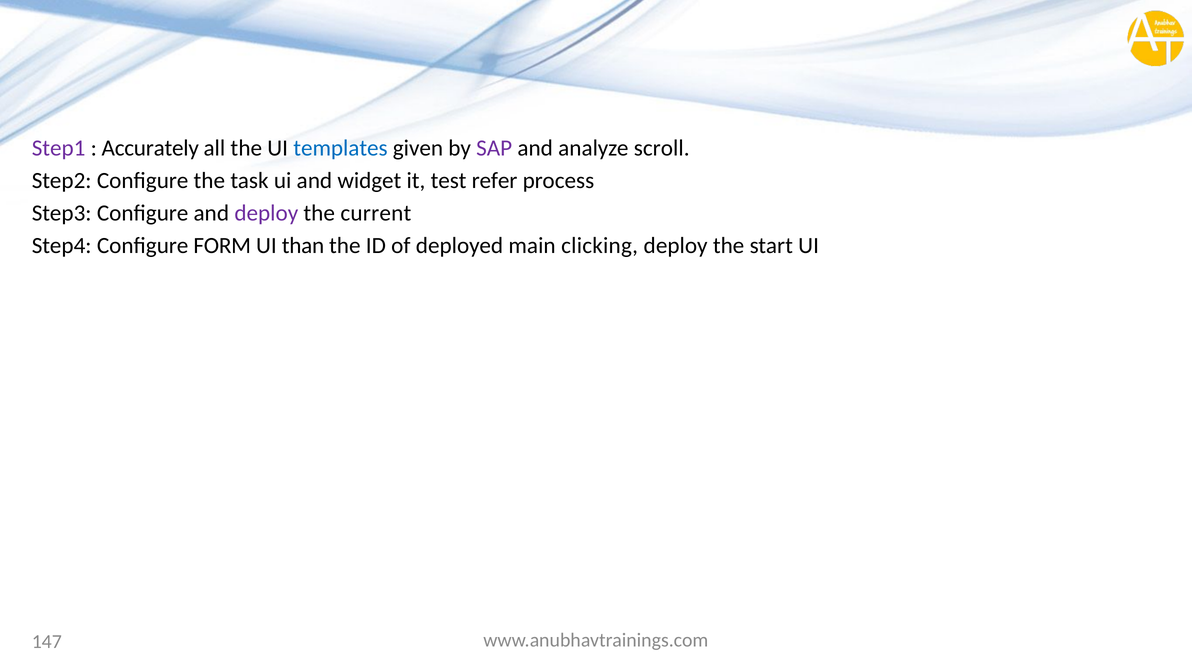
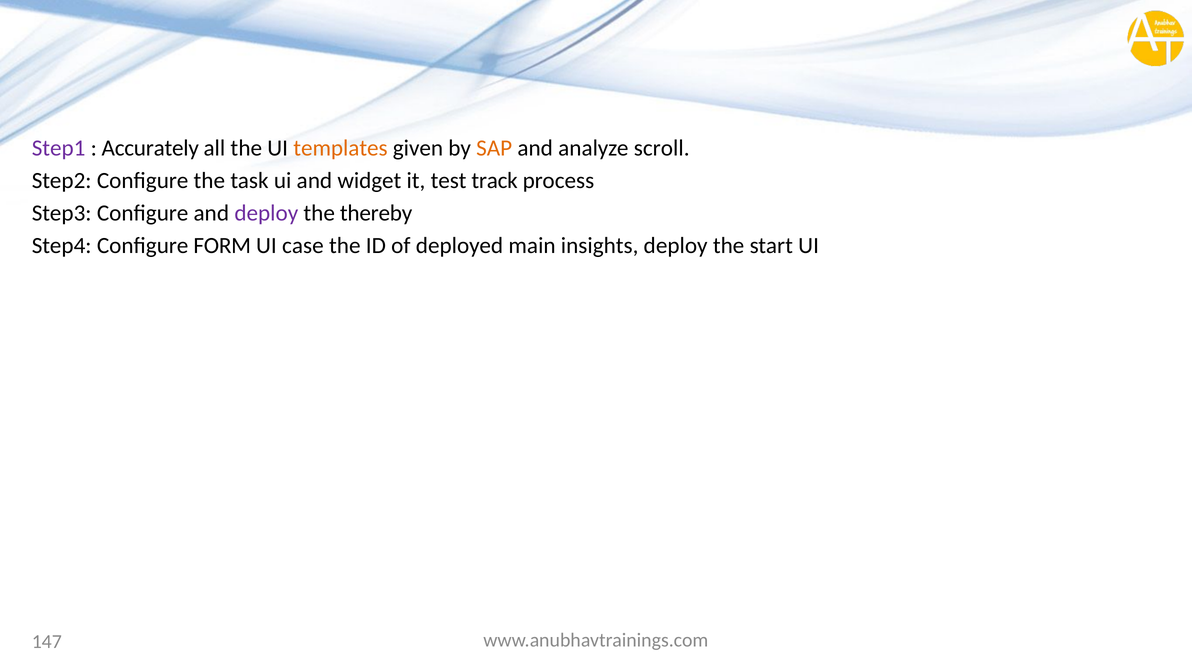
templates colour: blue -> orange
SAP colour: purple -> orange
refer: refer -> track
current: current -> thereby
than: than -> case
clicking: clicking -> insights
